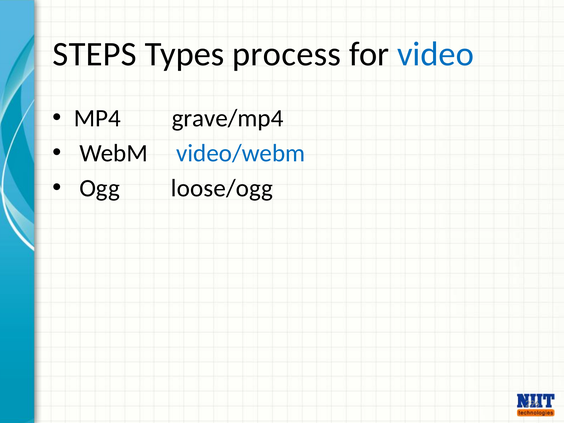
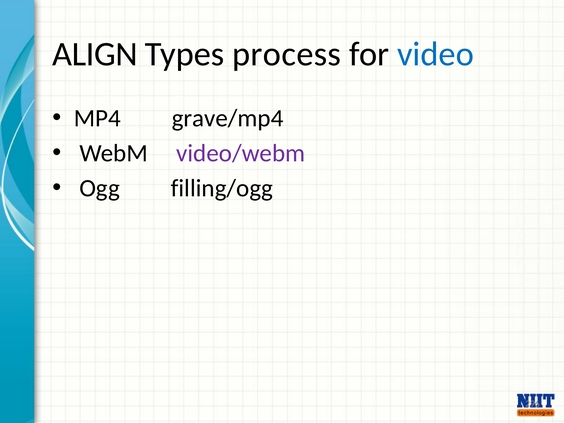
STEPS: STEPS -> ALIGN
video/webm colour: blue -> purple
loose/ogg: loose/ogg -> filling/ogg
